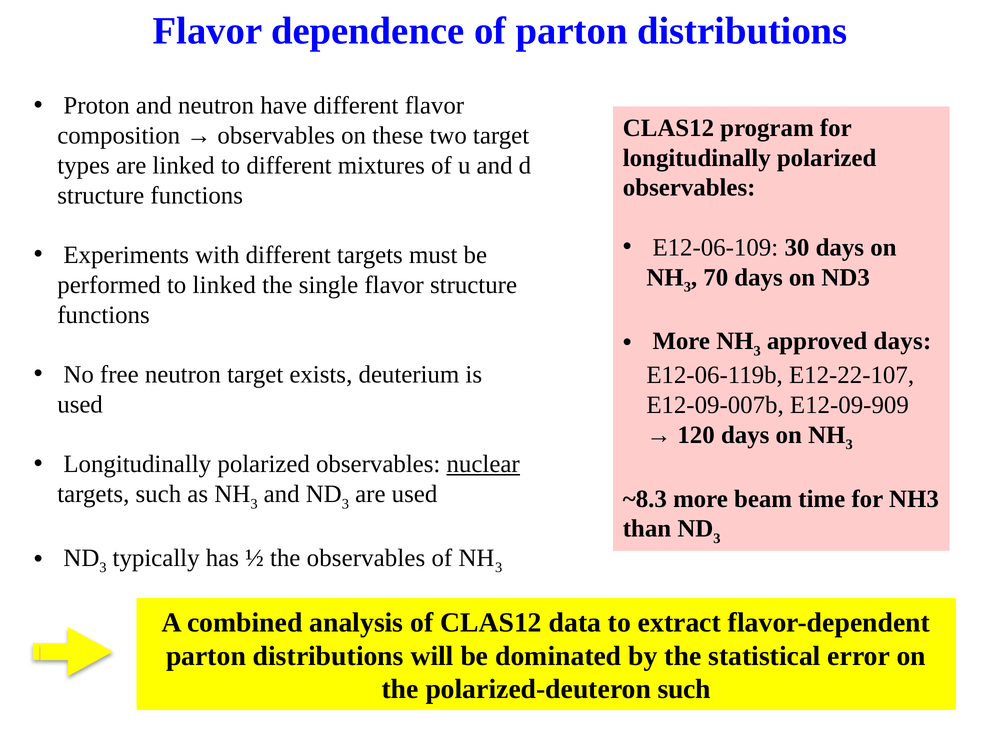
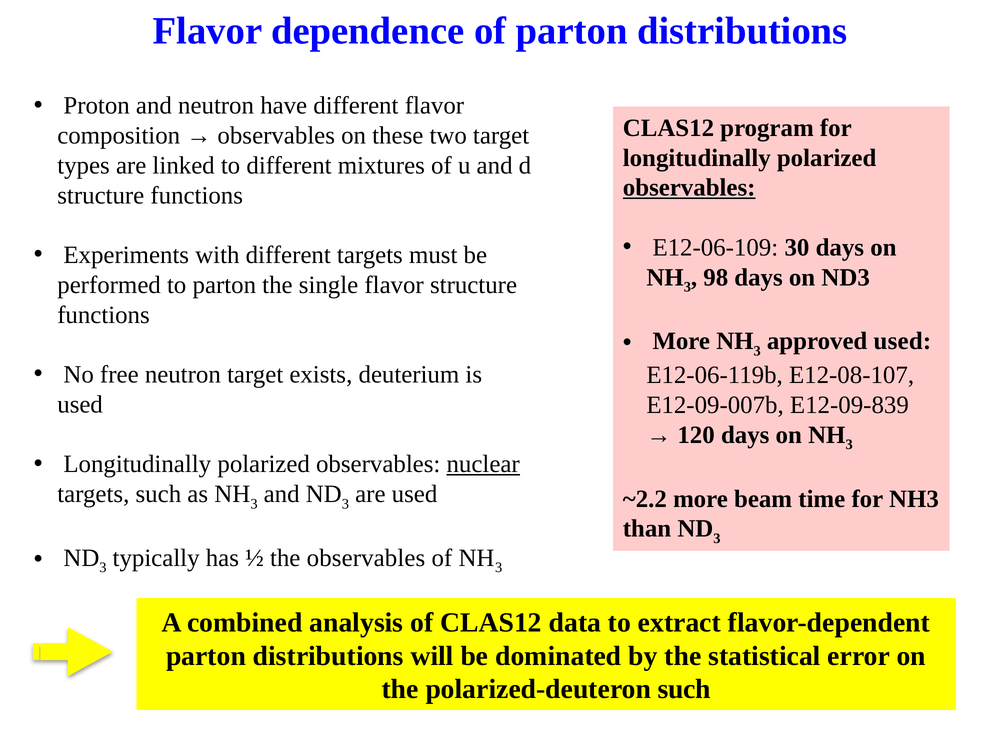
observables at (689, 188) underline: none -> present
70: 70 -> 98
to linked: linked -> parton
approved days: days -> used
E12-22-107: E12-22-107 -> E12-08-107
E12-09-909: E12-09-909 -> E12-09-839
~8.3: ~8.3 -> ~2.2
